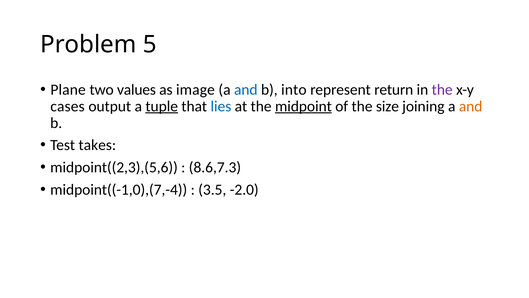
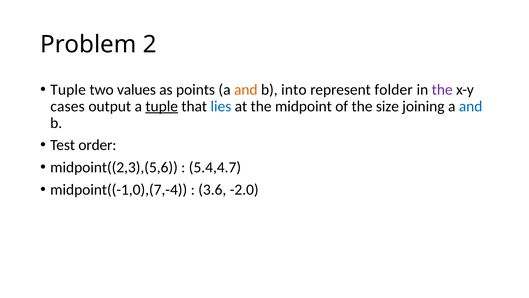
5: 5 -> 2
Plane at (68, 89): Plane -> Tuple
image: image -> points
and at (246, 89) colour: blue -> orange
return: return -> folder
midpoint underline: present -> none
and at (471, 106) colour: orange -> blue
takes: takes -> order
8.6,7.3: 8.6,7.3 -> 5.4,4.7
3.5: 3.5 -> 3.6
